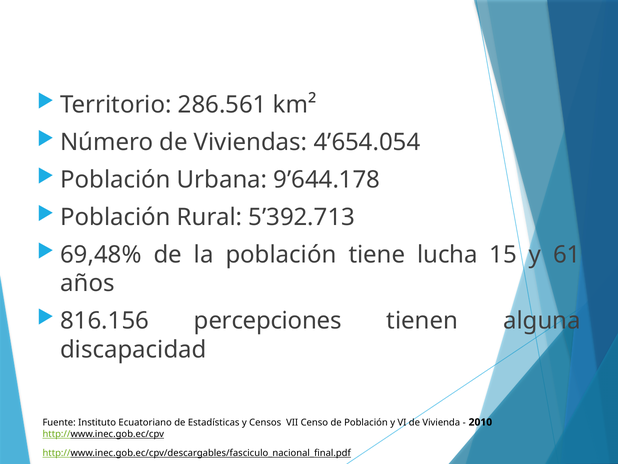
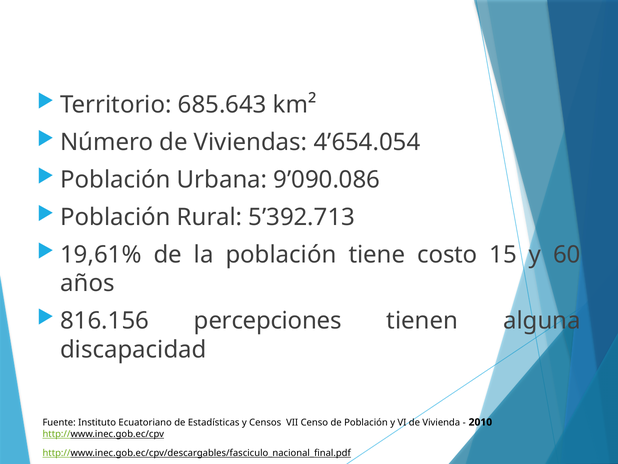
286.561: 286.561 -> 685.643
9’644.178: 9’644.178 -> 9’090.086
69,48%: 69,48% -> 19,61%
lucha: lucha -> costo
61: 61 -> 60
